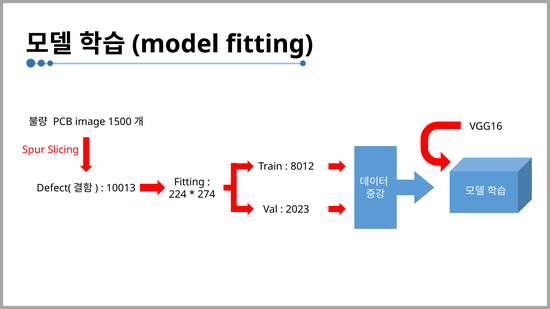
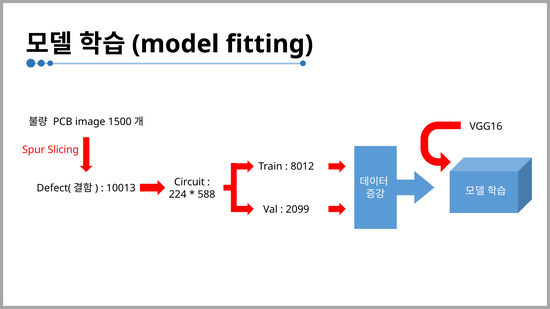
Fitting at (189, 182): Fitting -> Circuit
274: 274 -> 588
2023: 2023 -> 2099
